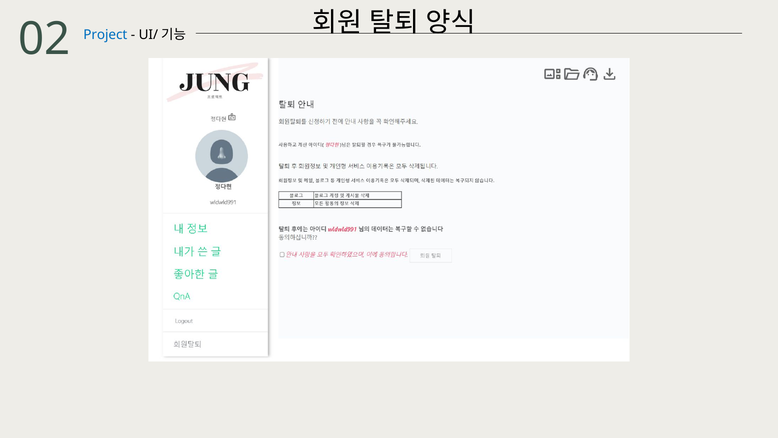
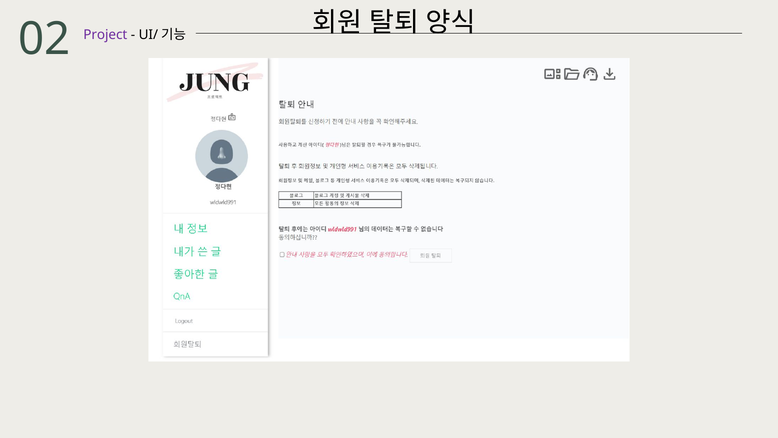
Project colour: blue -> purple
